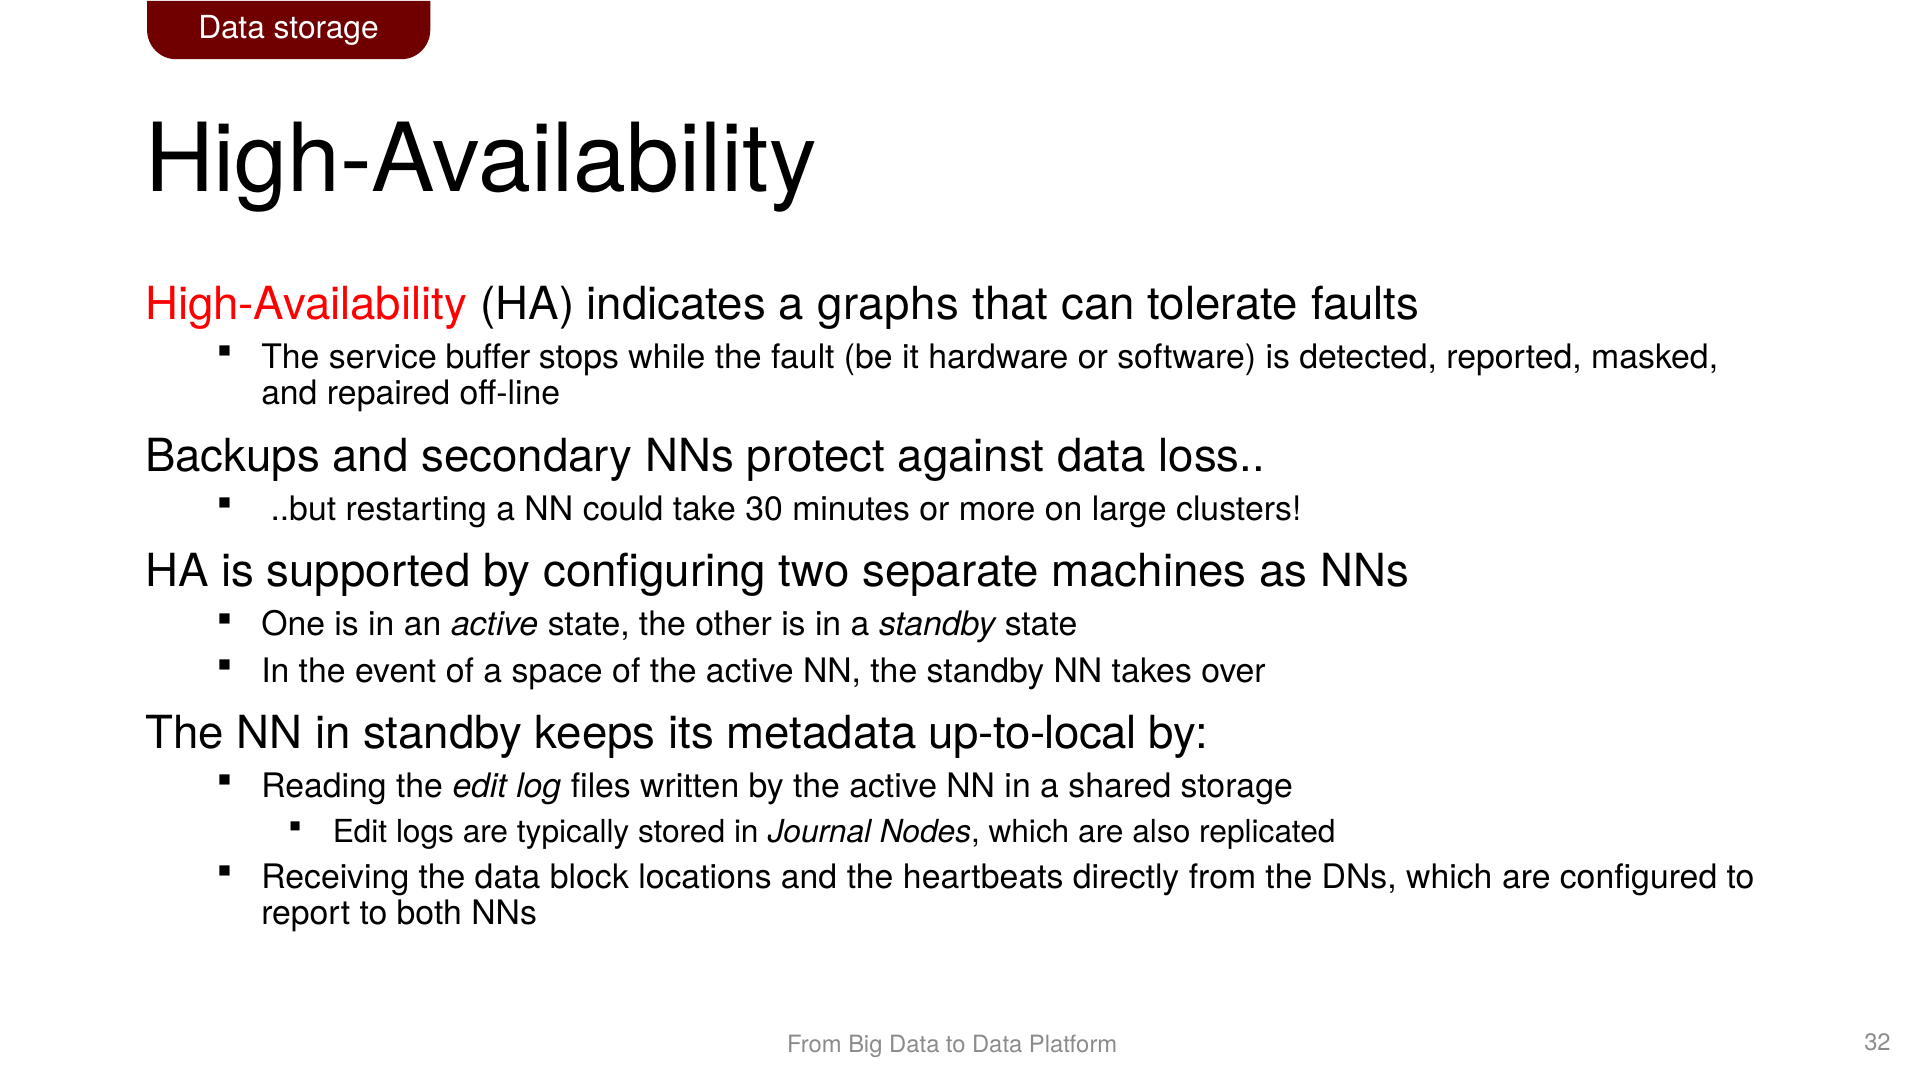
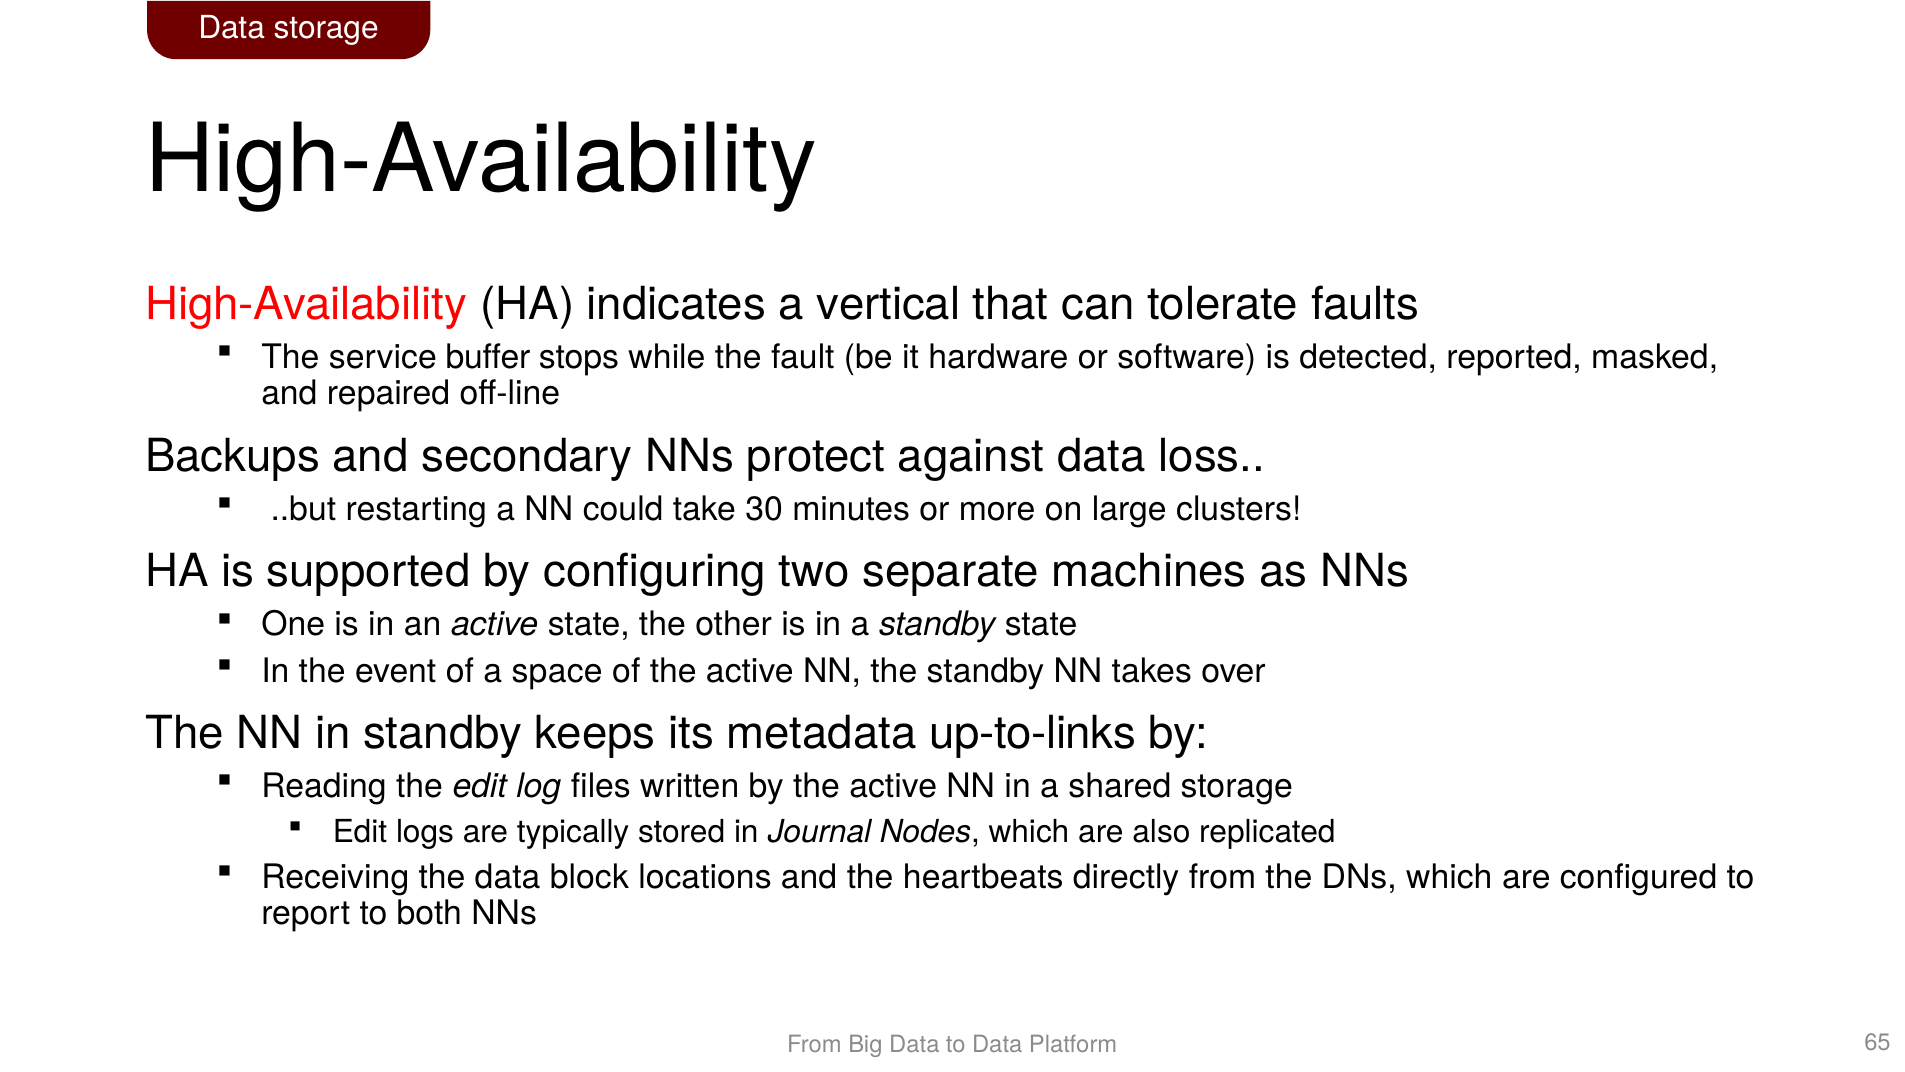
graphs: graphs -> vertical
up-to-local: up-to-local -> up-to-links
32: 32 -> 65
